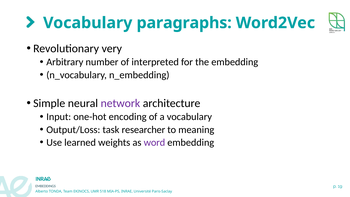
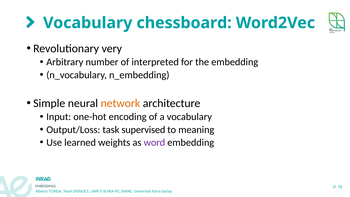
paragraphs: paragraphs -> chessboard
network colour: purple -> orange
researcher: researcher -> supervised
